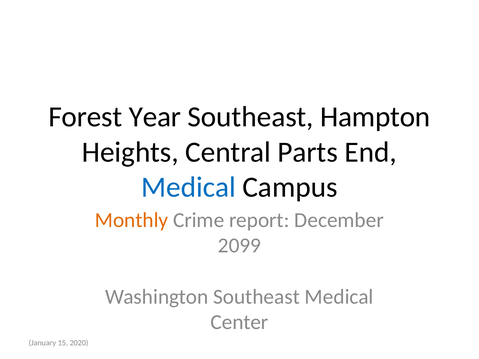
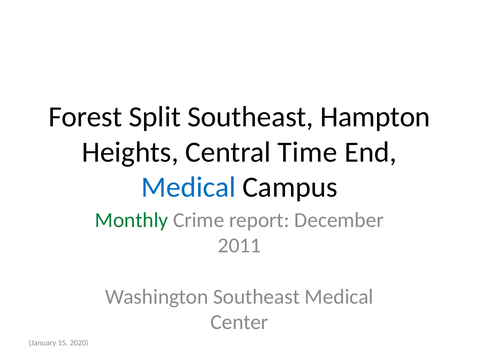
Year: Year -> Split
Parts: Parts -> Time
Monthly colour: orange -> green
2099: 2099 -> 2011
